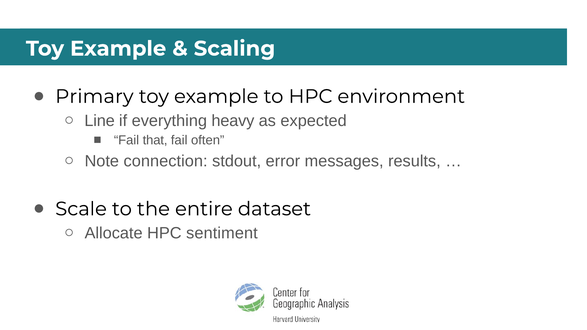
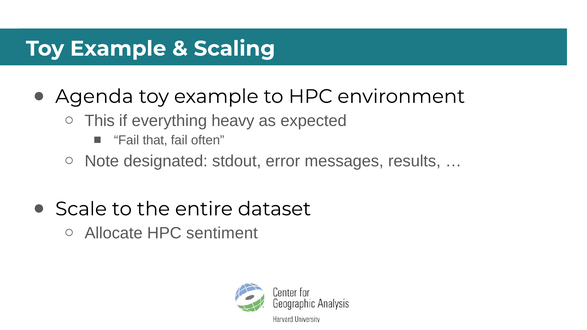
Primary: Primary -> Agenda
Line: Line -> This
connection: connection -> designated
